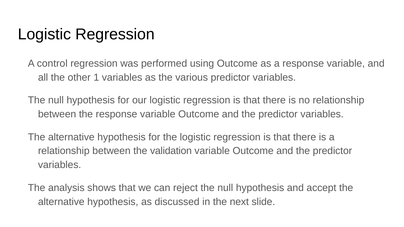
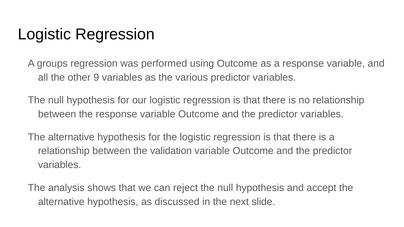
control: control -> groups
1: 1 -> 9
